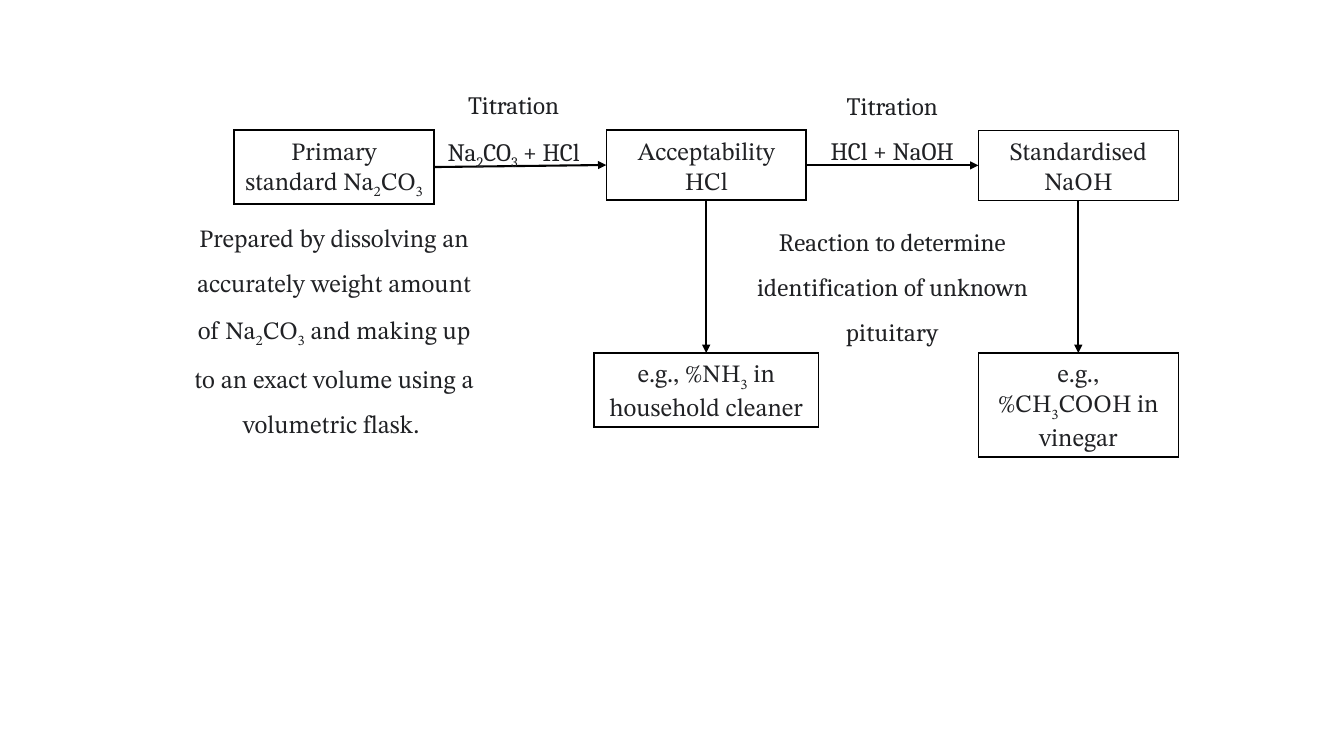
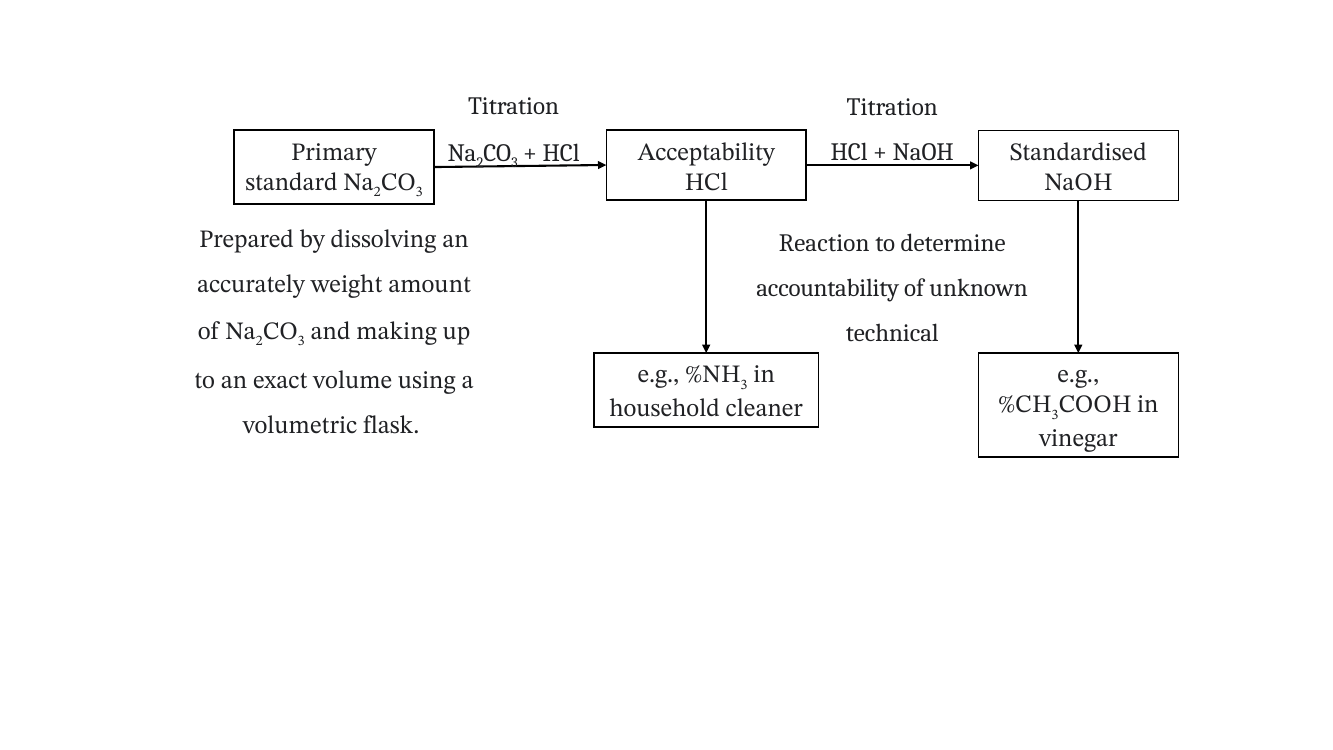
identification: identification -> accountability
pituitary: pituitary -> technical
